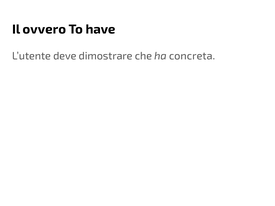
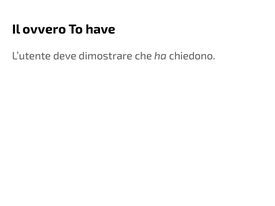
concreta: concreta -> chiedono
